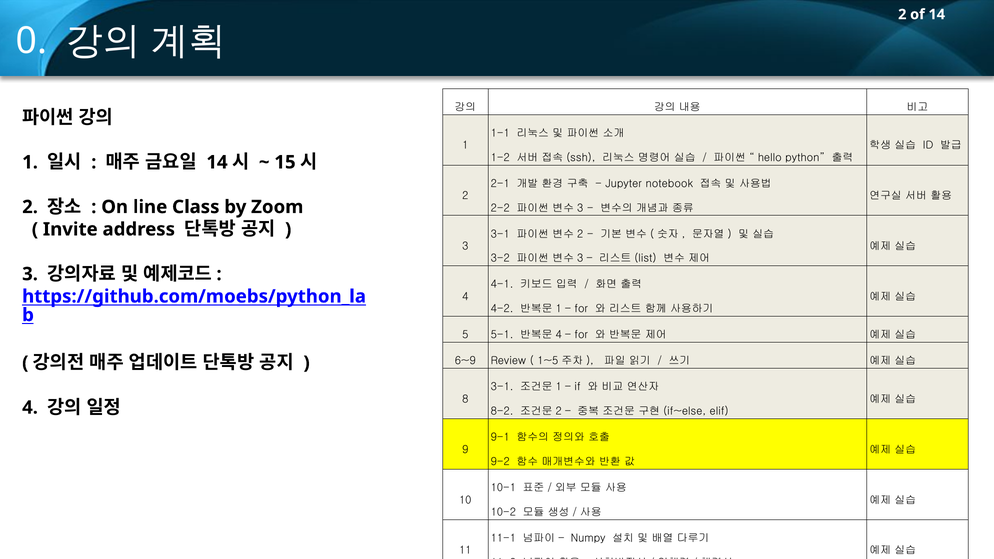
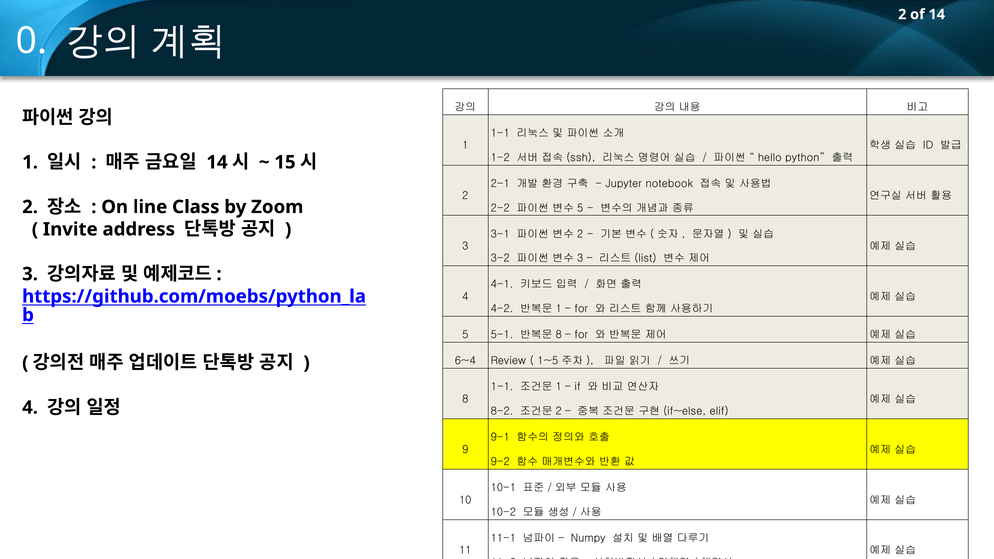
3 at (580, 208): 3 -> 5
4 at (559, 335): 4 -> 8
6~9: 6~9 -> 6~4
3-1 at (502, 387): 3-1 -> 1-1
